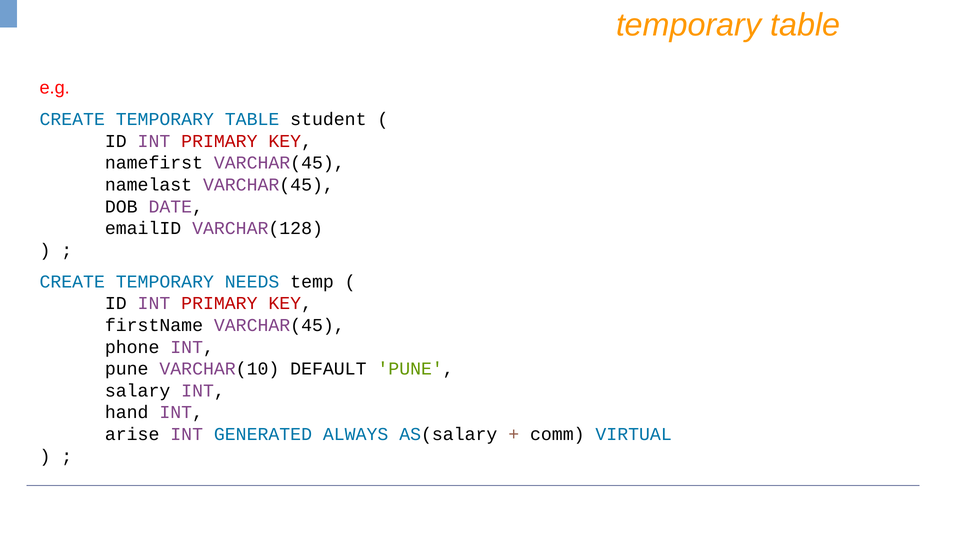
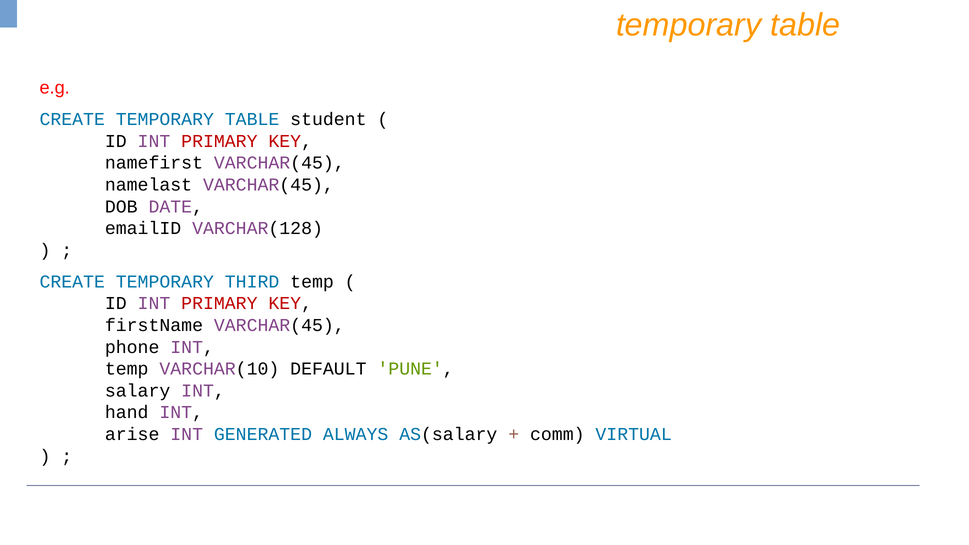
NEEDS: NEEDS -> THIRD
pune at (127, 369): pune -> temp
